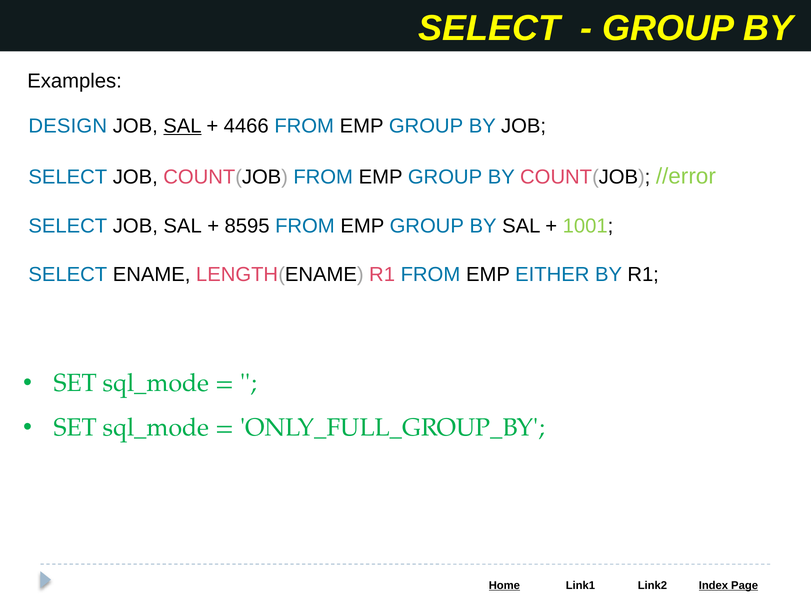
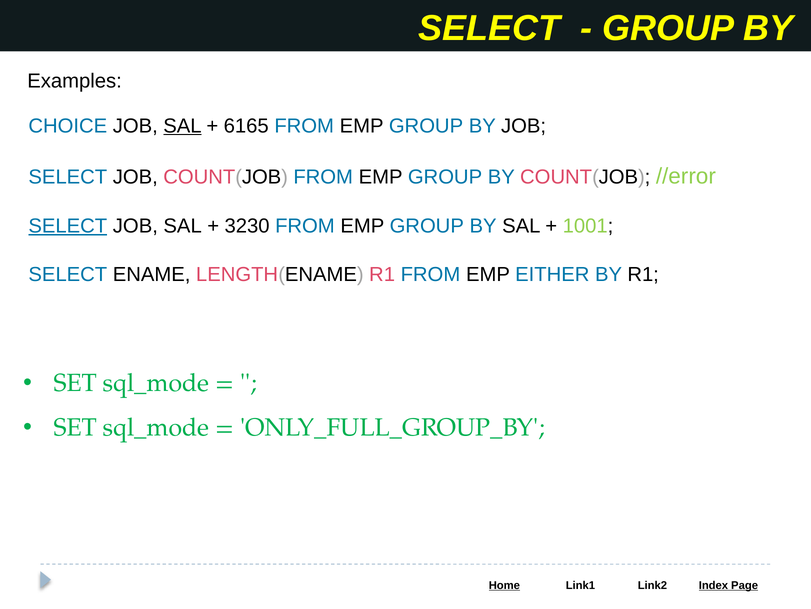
DESIGN: DESIGN -> CHOICE
4466: 4466 -> 6165
SELECT at (68, 226) underline: none -> present
8595: 8595 -> 3230
